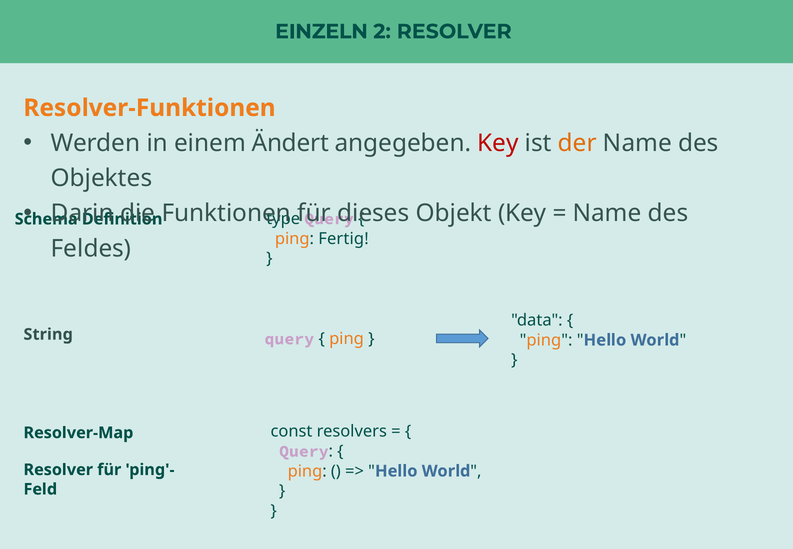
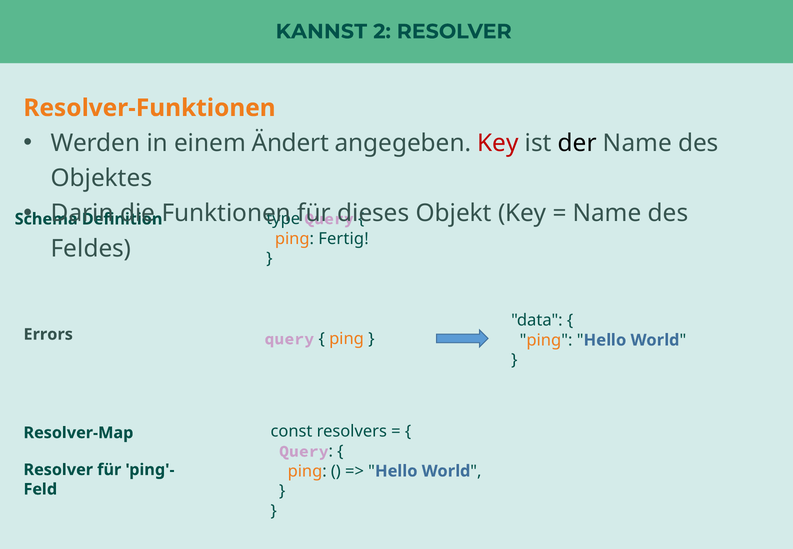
EINZELN: EINZELN -> KANNST
der colour: orange -> black
String: String -> Errors
